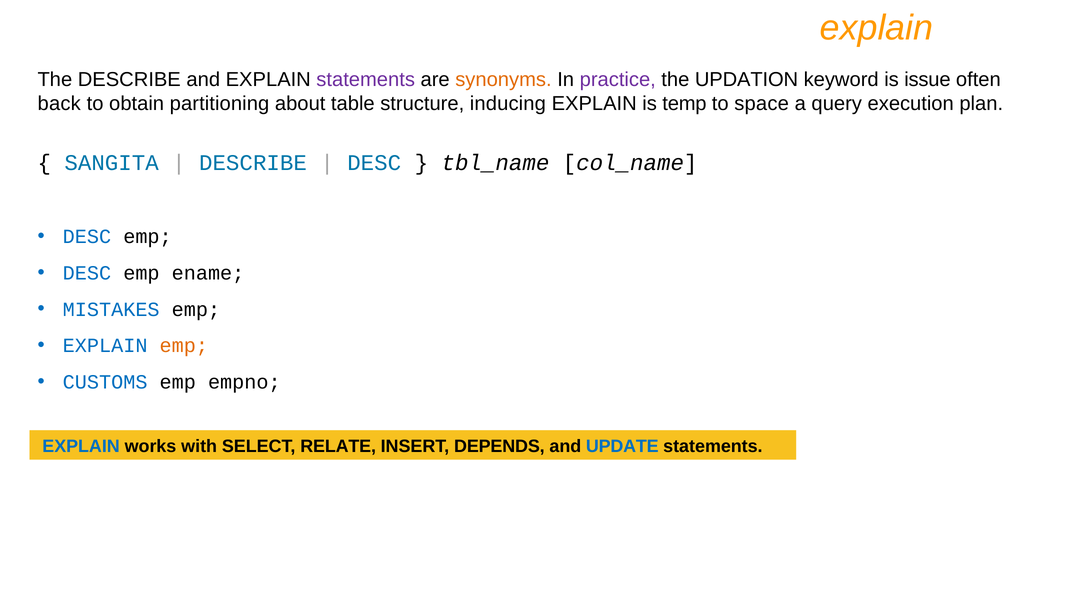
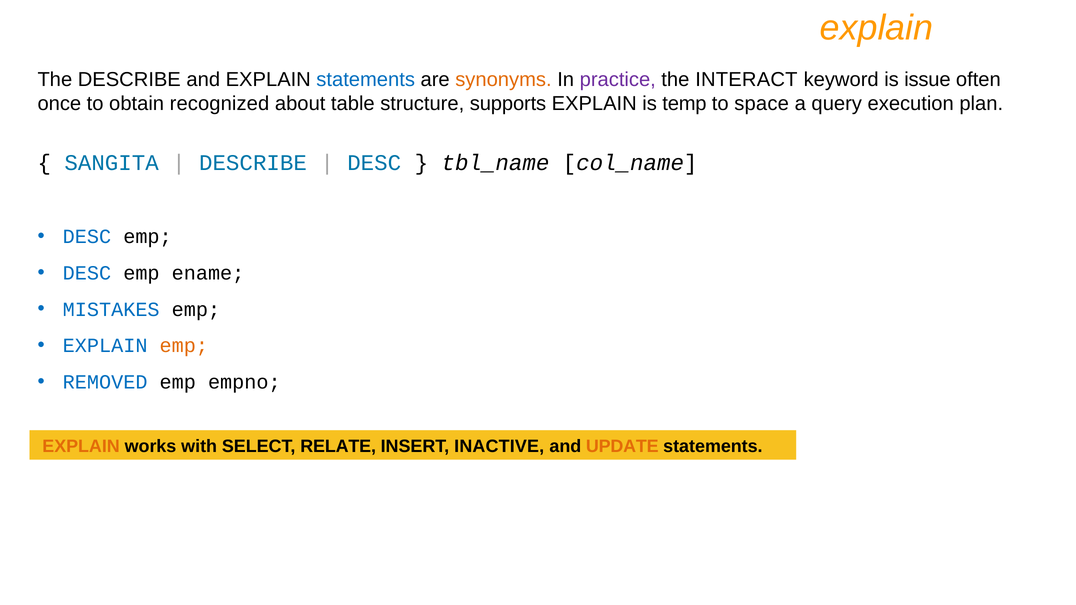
statements at (366, 80) colour: purple -> blue
UPDATION: UPDATION -> INTERACT
back: back -> once
partitioning: partitioning -> recognized
inducing: inducing -> supports
CUSTOMS: CUSTOMS -> REMOVED
EXPLAIN at (81, 446) colour: blue -> orange
DEPENDS: DEPENDS -> INACTIVE
UPDATE colour: blue -> orange
